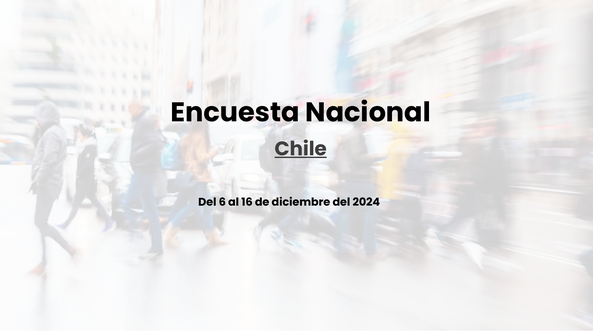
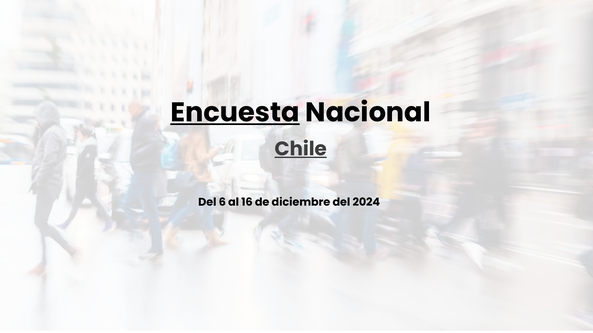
Encuesta underline: none -> present
